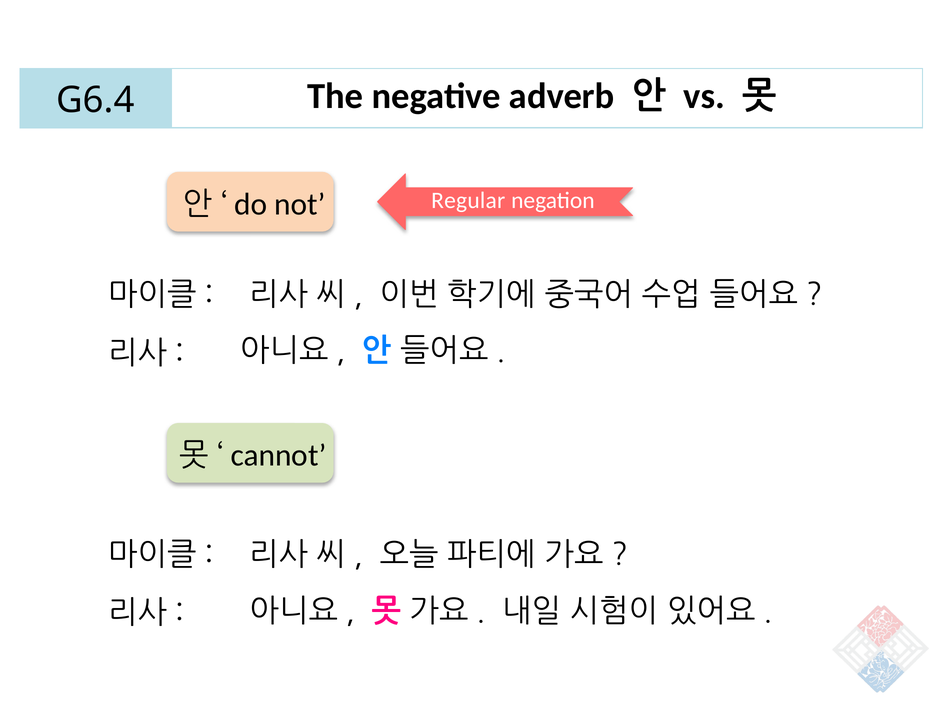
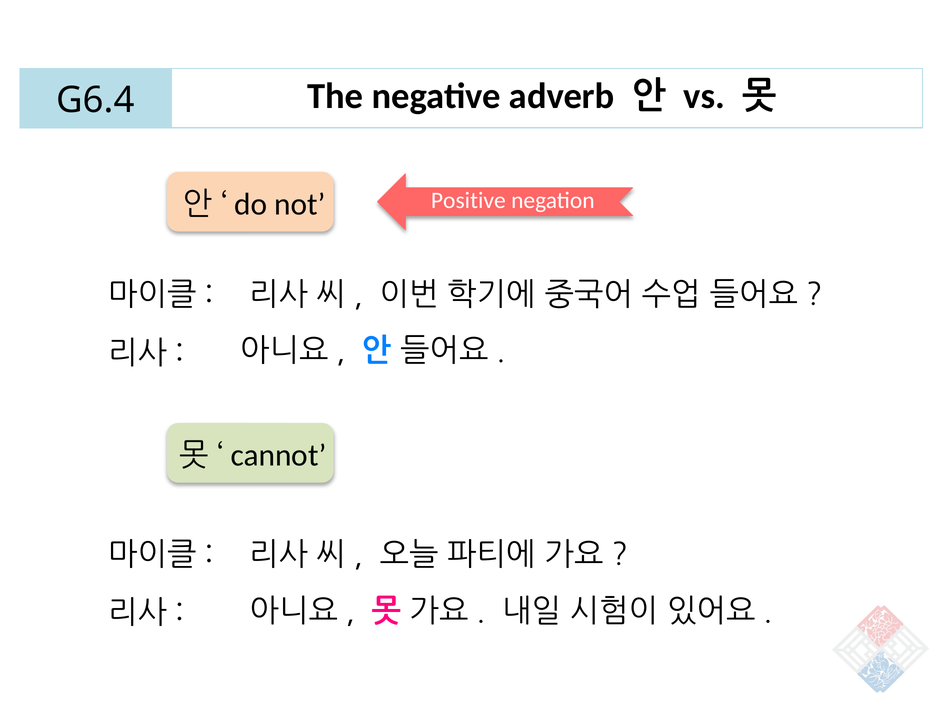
Regular: Regular -> Positive
